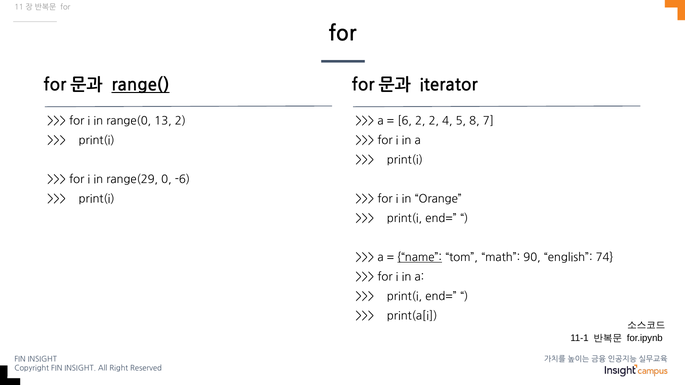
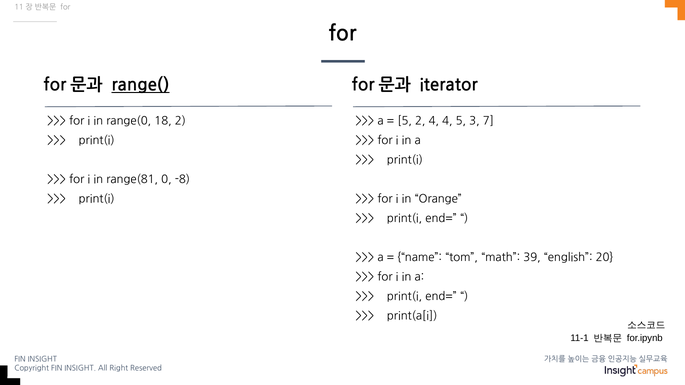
13: 13 -> 18
6 at (405, 121): 6 -> 5
2 2: 2 -> 4
8: 8 -> 3
range(29: range(29 -> range(81
-6: -6 -> -8
name underline: present -> none
90: 90 -> 39
74: 74 -> 20
